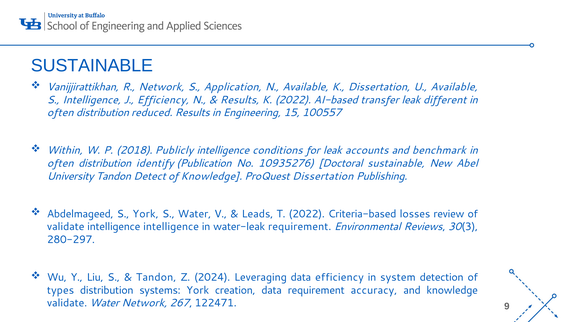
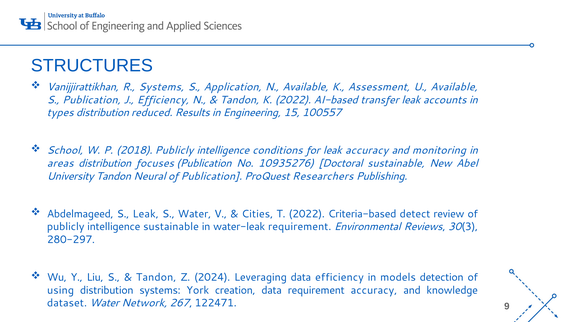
SUSTAINABLE at (92, 66): SUSTAINABLE -> STRUCTURES
R Network: Network -> Systems
K Dissertation: Dissertation -> Assessment
S Intelligence: Intelligence -> Publication
Results at (240, 100): Results -> Tandon
different: different -> accounts
often at (60, 113): often -> types
Within: Within -> School
leak accounts: accounts -> accuracy
benchmark: benchmark -> monitoring
often at (60, 163): often -> areas
identify: identify -> focuses
Detect: Detect -> Neural
of Knowledge: Knowledge -> Publication
ProQuest Dissertation: Dissertation -> Researchers
S York: York -> Leak
Leads: Leads -> Cities
losses: losses -> detect
validate at (66, 227): validate -> publicly
intelligence intelligence: intelligence -> sustainable
system: system -> models
types: types -> using
validate at (67, 303): validate -> dataset
